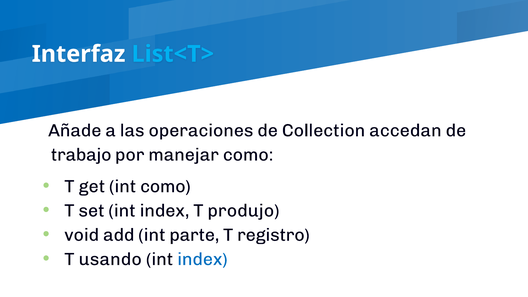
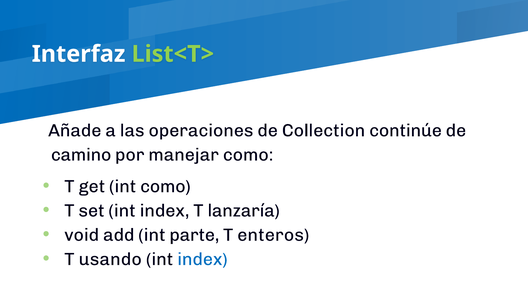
List<T> colour: light blue -> light green
accedan: accedan -> continúe
trabajo: trabajo -> camino
produjo: produjo -> lanzaría
registro: registro -> enteros
